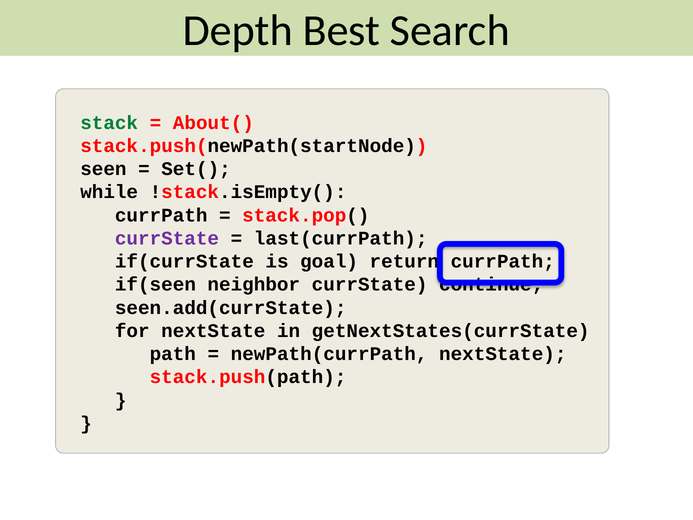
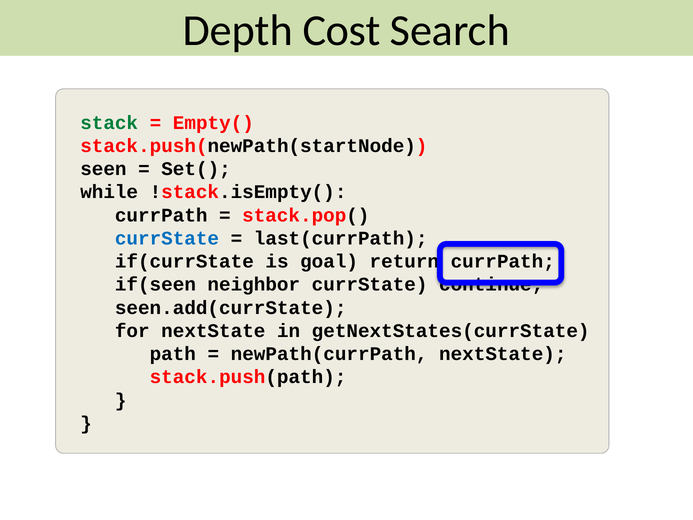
Best: Best -> Cost
About(: About( -> Empty(
currState at (167, 238) colour: purple -> blue
